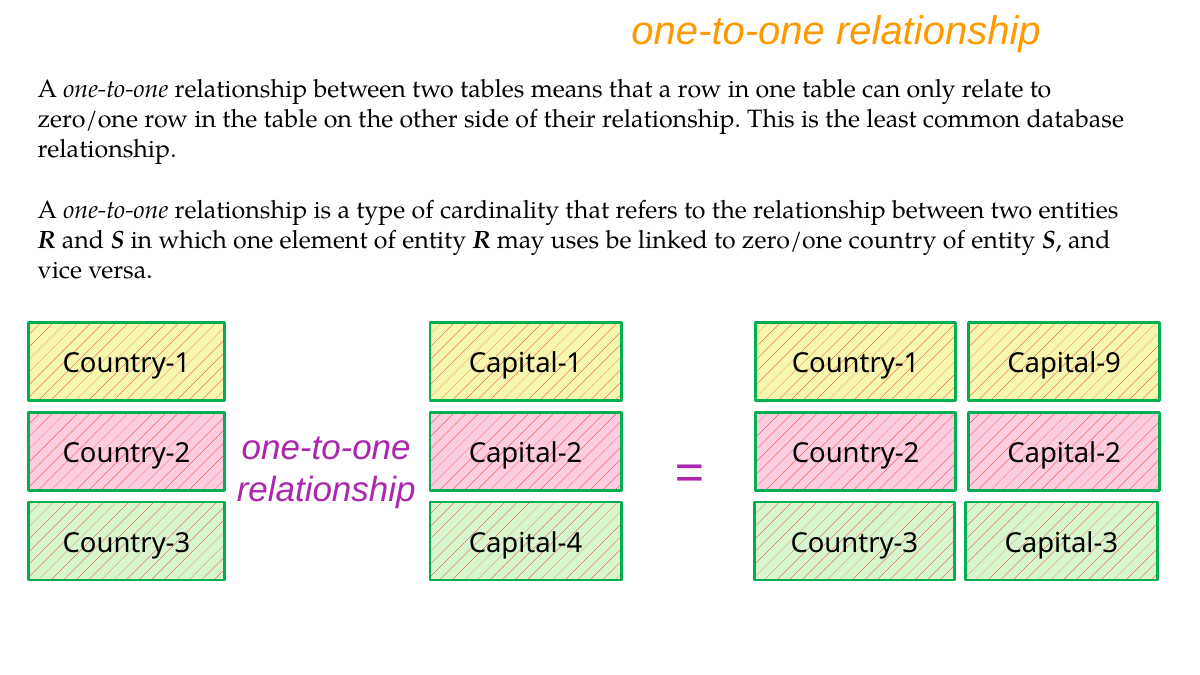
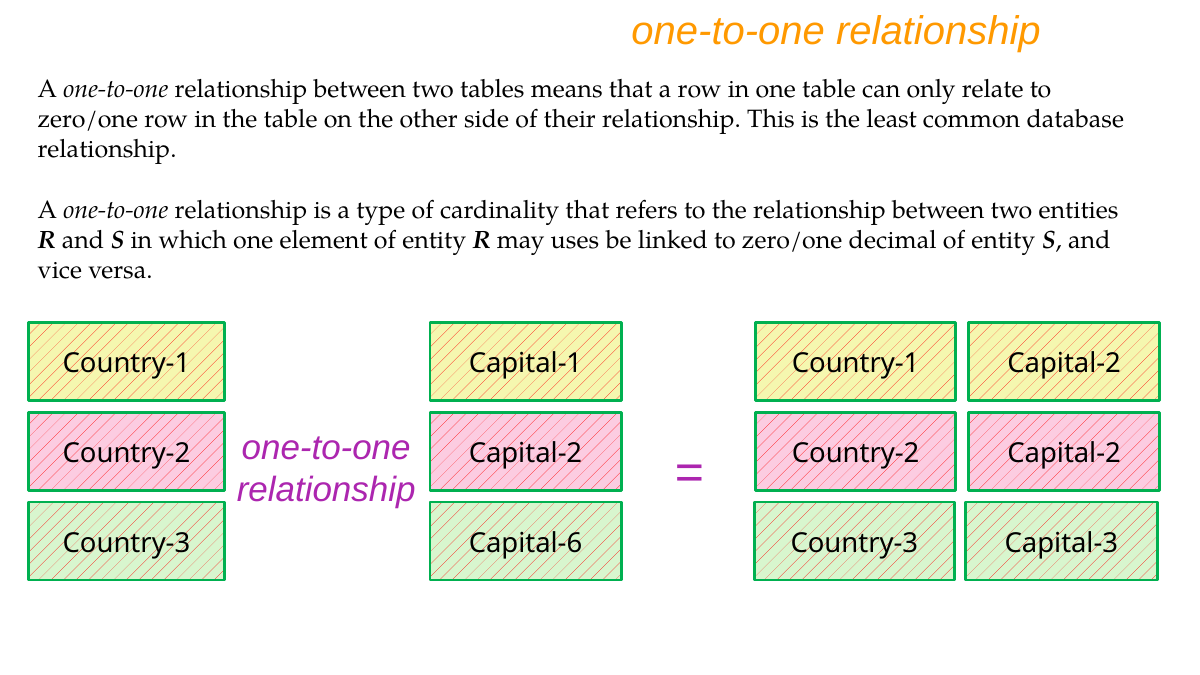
country: country -> decimal
Capital-9 at (1064, 363): Capital-9 -> Capital-2
Capital-4: Capital-4 -> Capital-6
